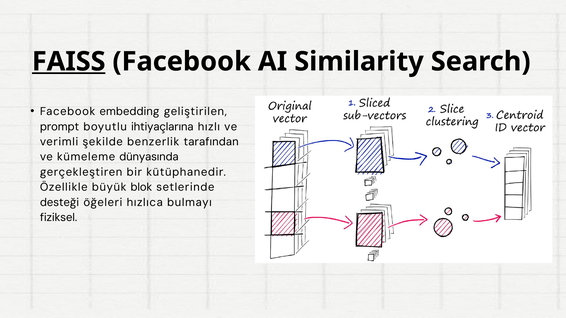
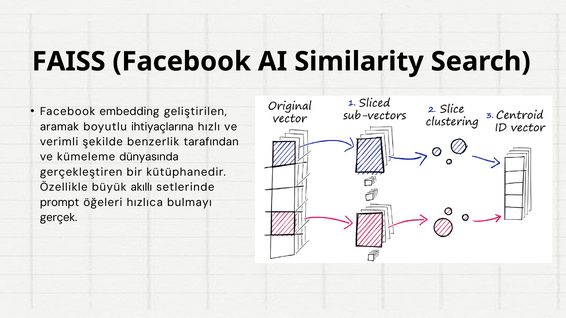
FAISS underline: present -> none
prompt: prompt -> aramak
blok: blok -> akıllı
desteği: desteği -> prompt
fiziksel: fiziksel -> gerçek
